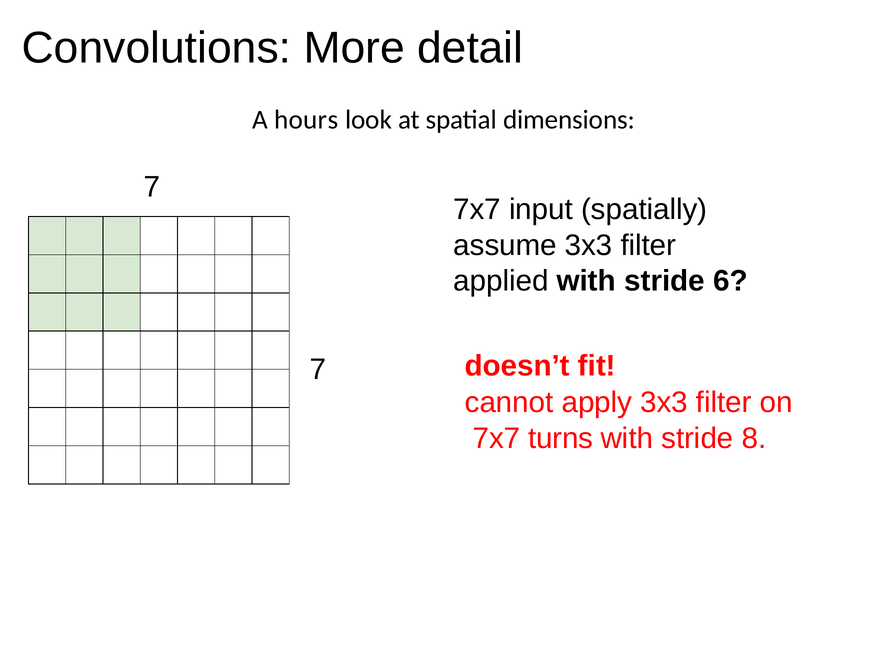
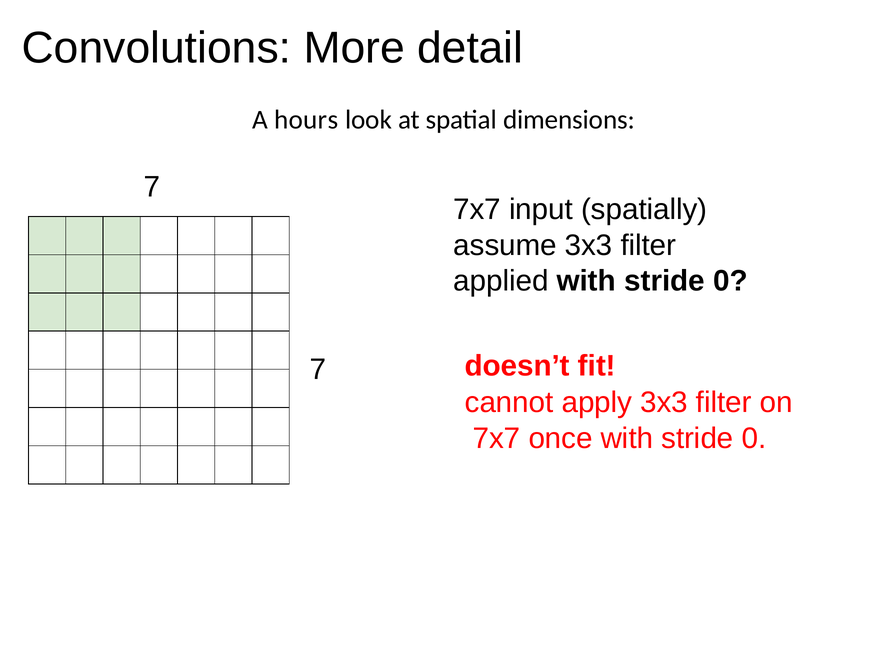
applied with stride 6: 6 -> 0
turns: turns -> once
8 at (754, 438): 8 -> 0
